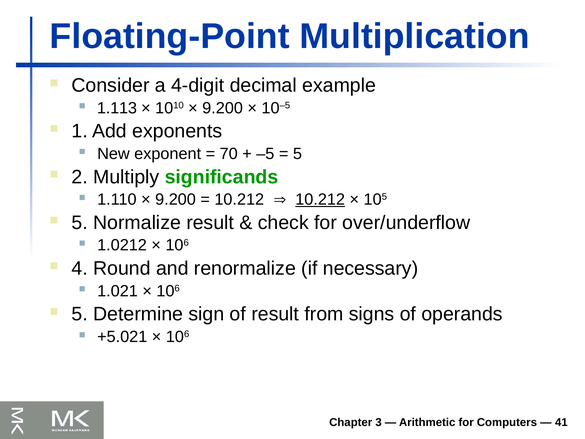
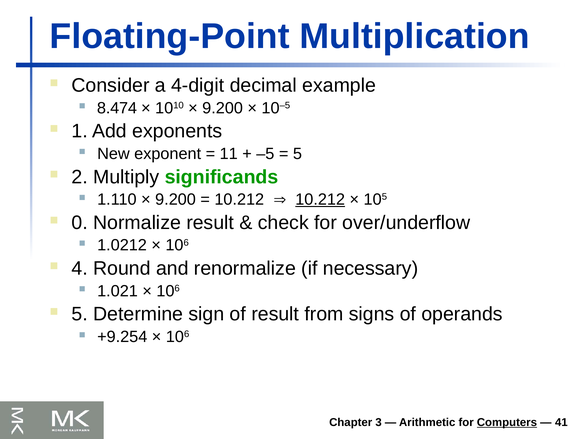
1.113: 1.113 -> 8.474
70: 70 -> 11
5 at (80, 223): 5 -> 0
+5.021: +5.021 -> +9.254
Computers underline: none -> present
